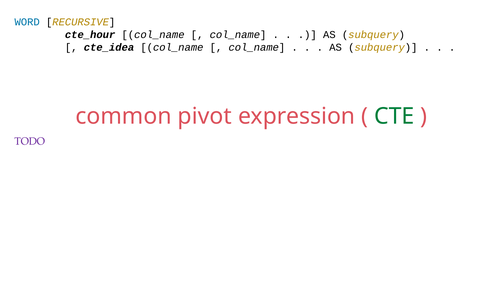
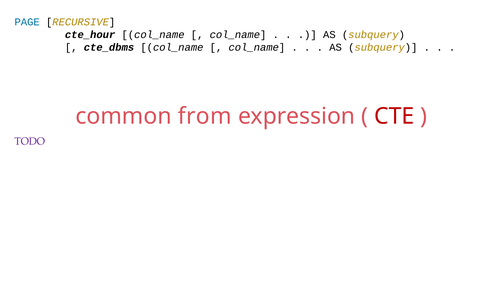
WORD: WORD -> PAGE
cte_idea: cte_idea -> cte_dbms
pivot: pivot -> from
CTE colour: green -> red
